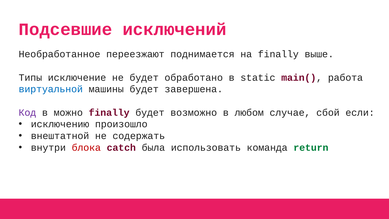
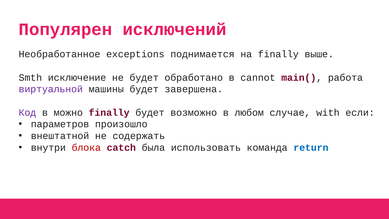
Подсевшие: Подсевшие -> Популярен
переезжают: переезжают -> exceptions
Типы: Типы -> Smth
static: static -> cannot
виртуальной colour: blue -> purple
сбой: сбой -> with
исключению: исключению -> параметров
return colour: green -> blue
